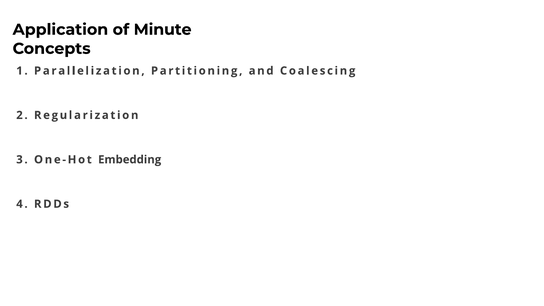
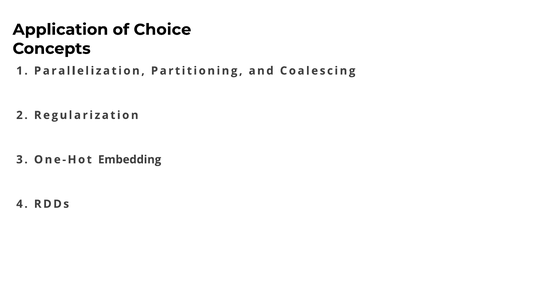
Minute: Minute -> Choice
